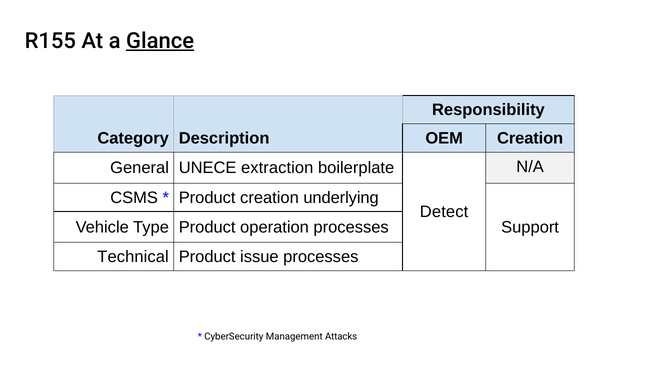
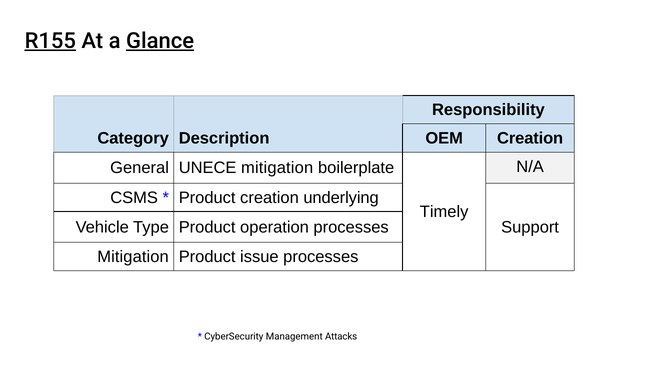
R155 underline: none -> present
UNECE extraction: extraction -> mitigation
Detect: Detect -> Timely
Technical at (133, 256): Technical -> Mitigation
